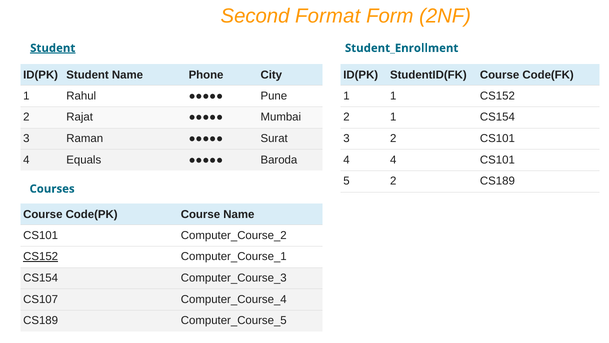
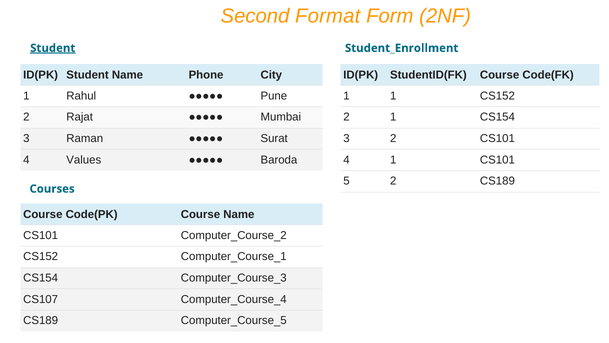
Equals: Equals -> Values
4 4: 4 -> 1
CS152 at (41, 256) underline: present -> none
